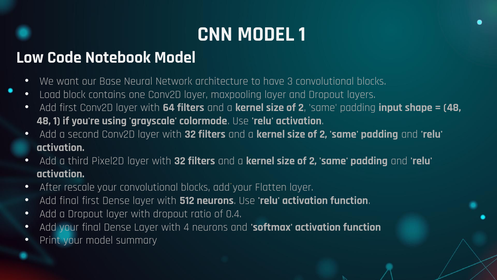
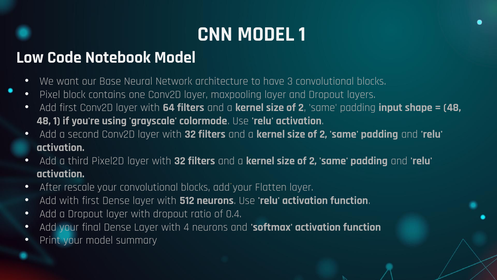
Load: Load -> Pixel
Add final: final -> with
